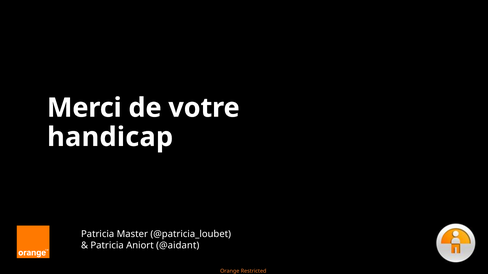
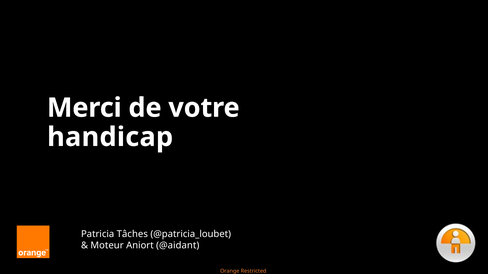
Master: Master -> Tâches
Patricia at (107, 246): Patricia -> Moteur
